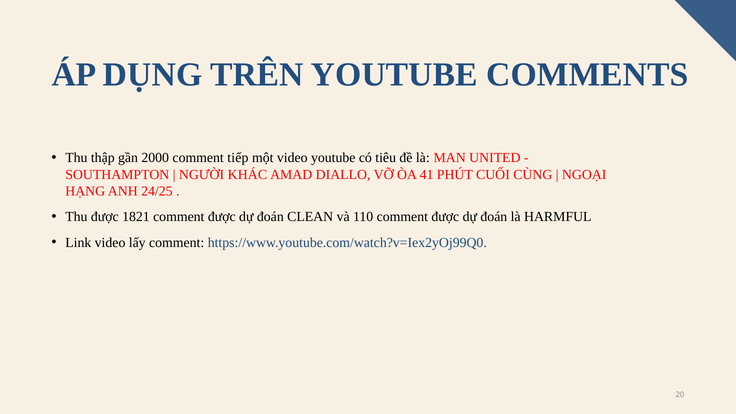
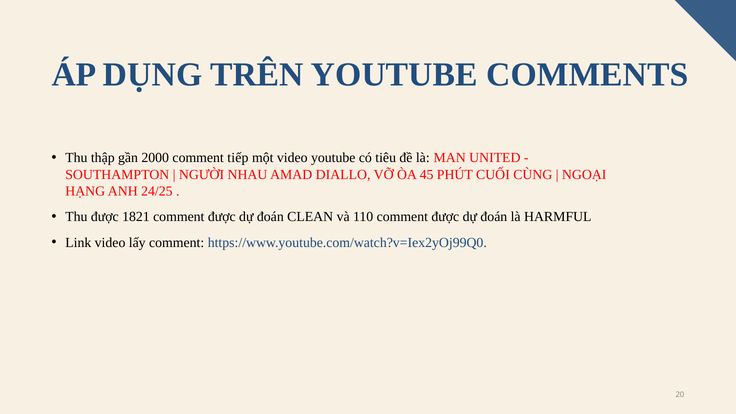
KHÁC: KHÁC -> NHAU
41: 41 -> 45
